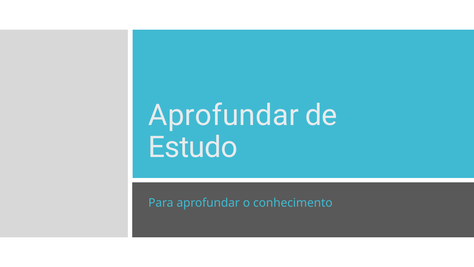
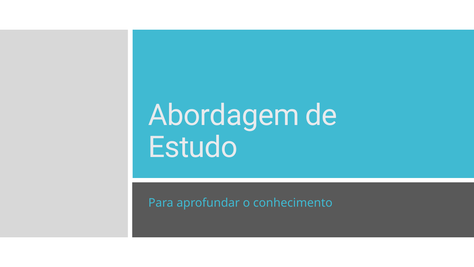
Aprofundar at (224, 115): Aprofundar -> Abordagem
